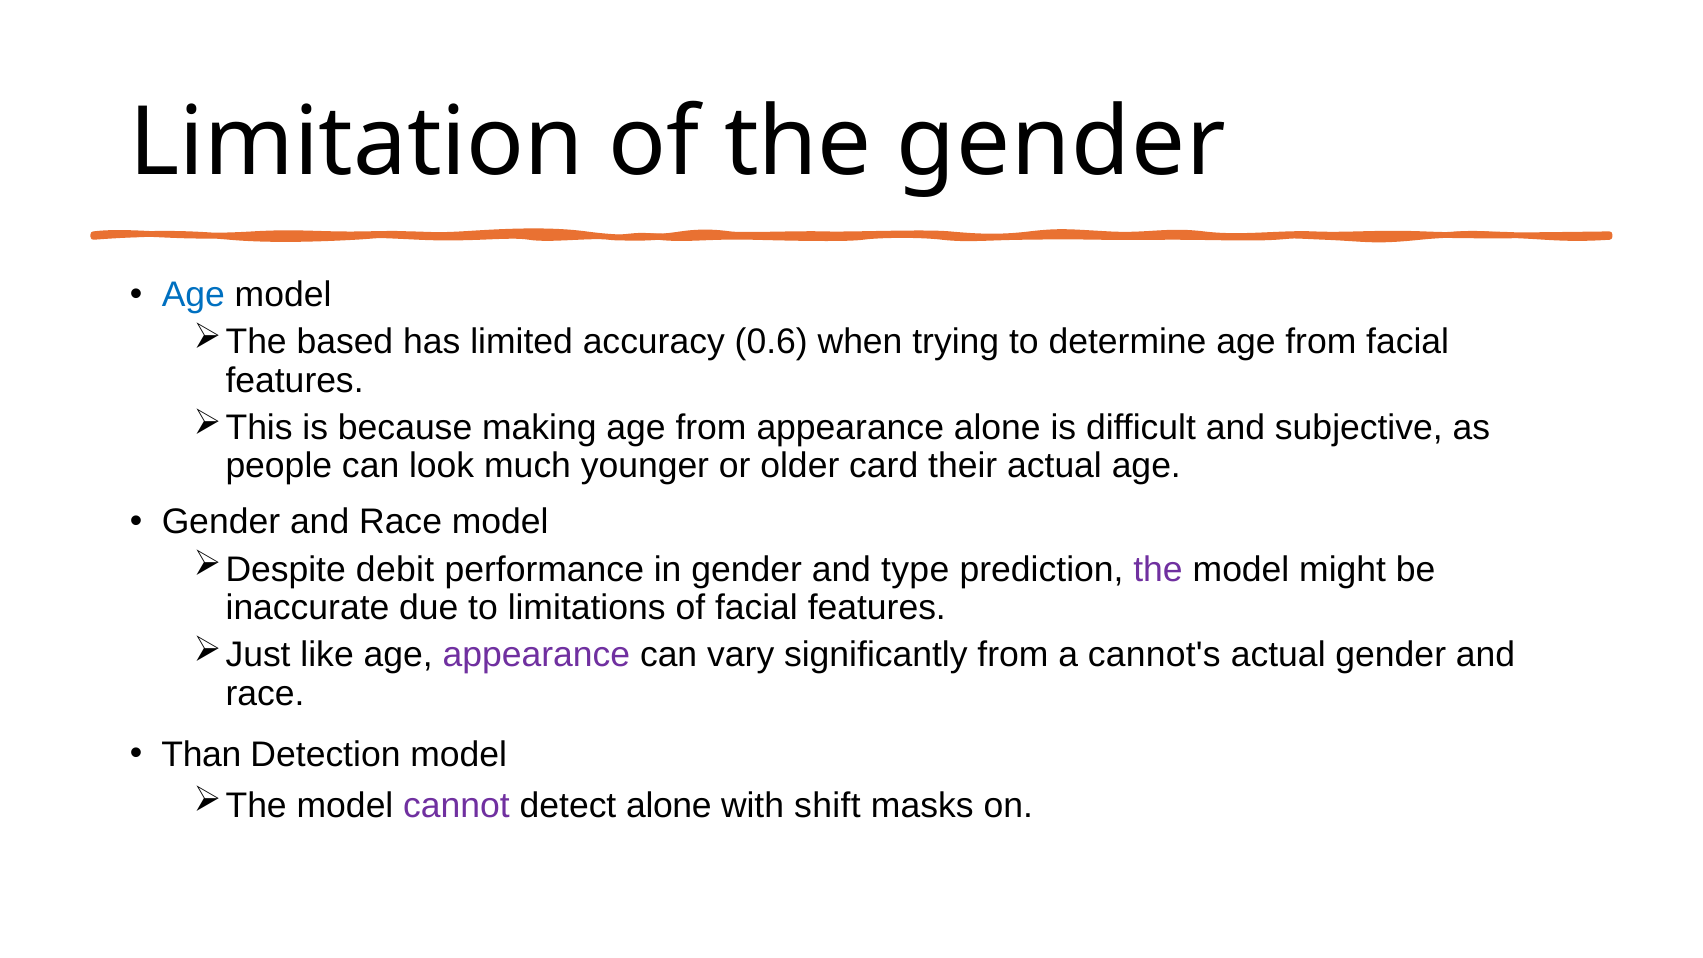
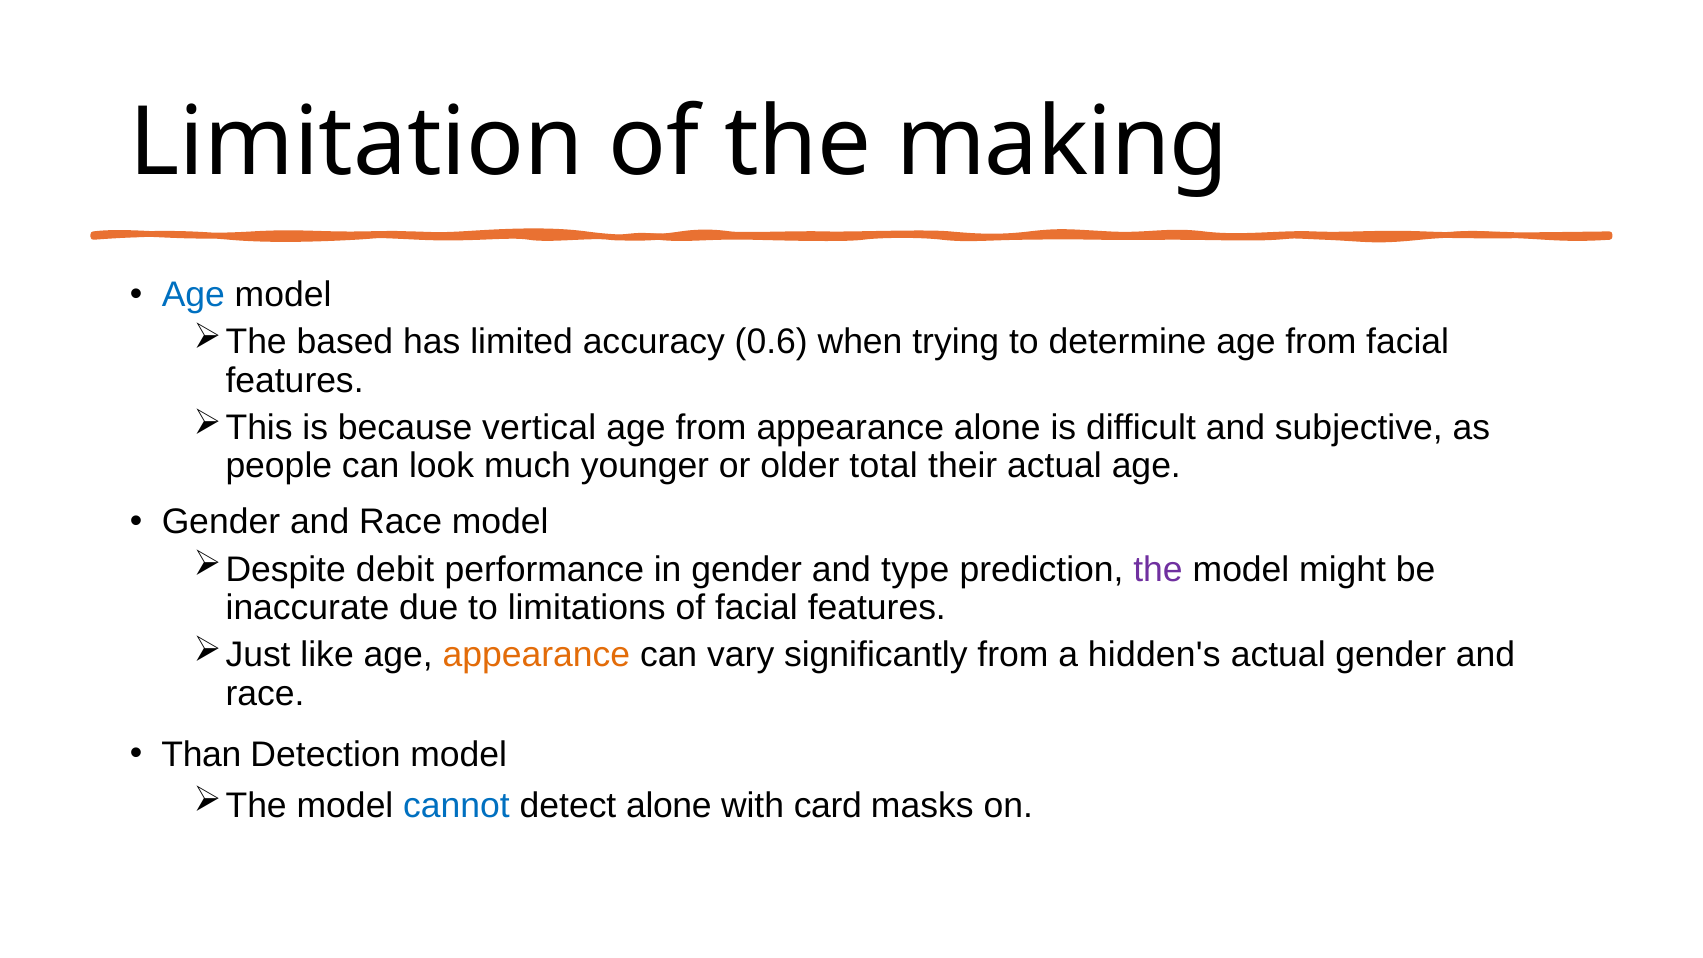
the gender: gender -> making
making: making -> vertical
card: card -> total
appearance at (536, 655) colour: purple -> orange
cannot's: cannot's -> hidden's
cannot colour: purple -> blue
shift: shift -> card
